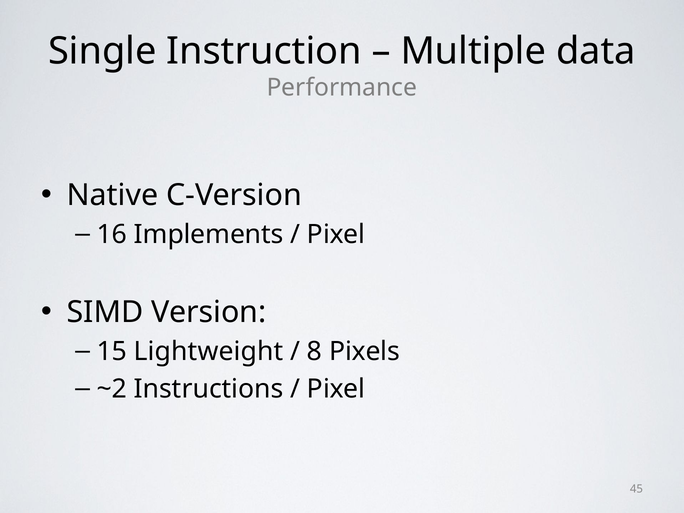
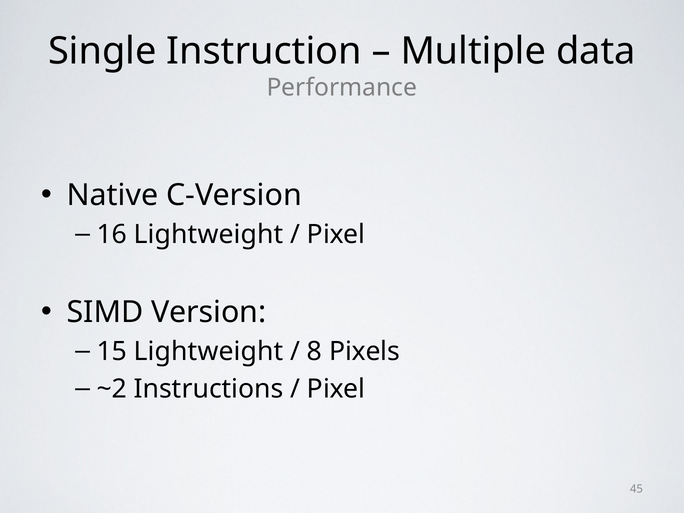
16 Implements: Implements -> Lightweight
